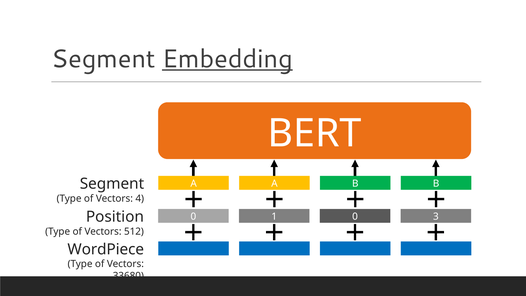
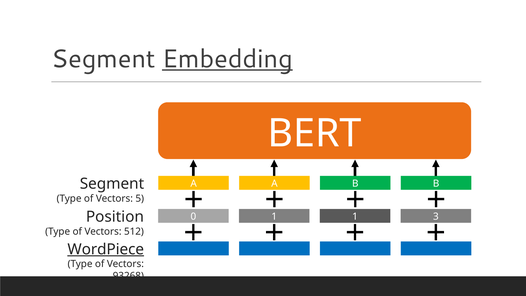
4: 4 -> 5
1 0: 0 -> 1
WordPiece underline: none -> present
33680: 33680 -> 93268
